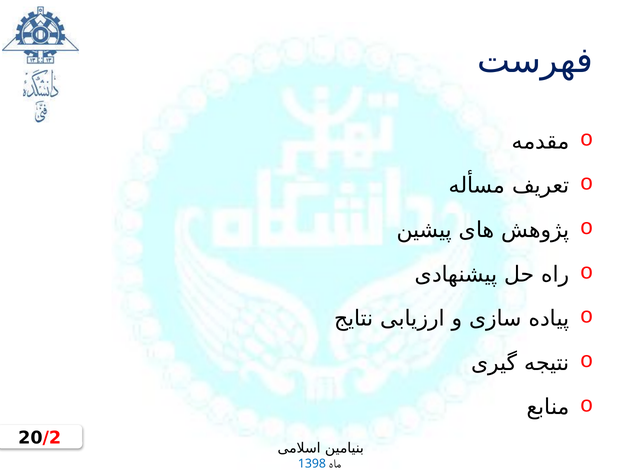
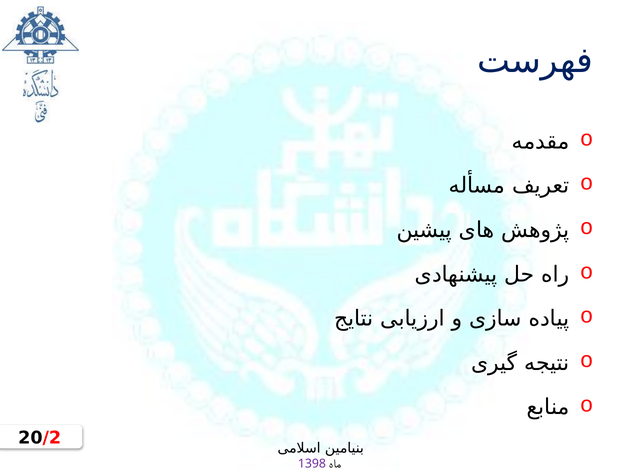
1398 colour: blue -> purple
